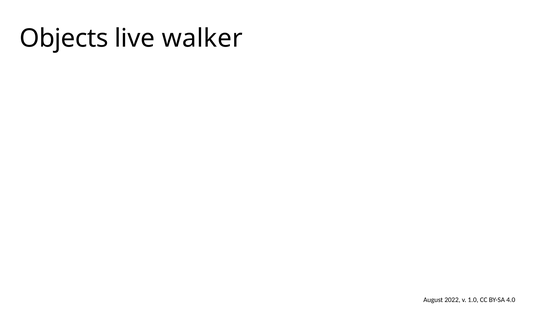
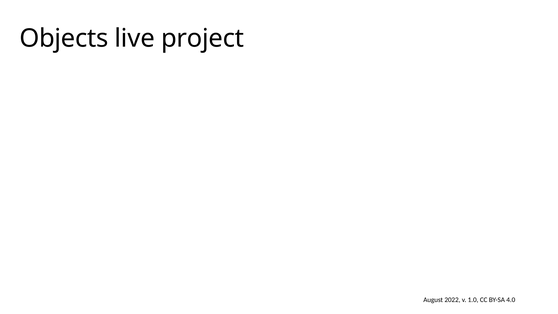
walker: walker -> project
